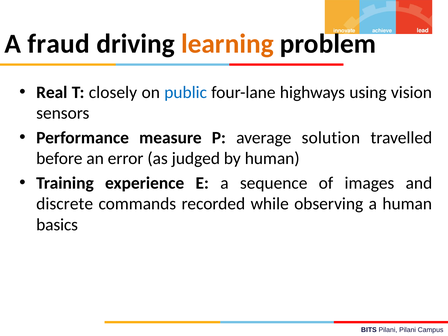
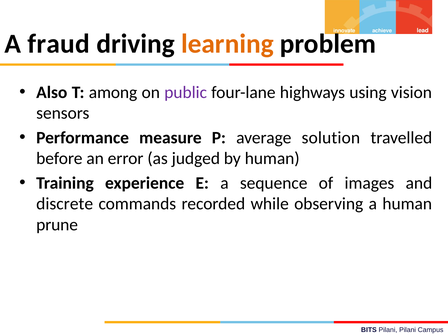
Real: Real -> Also
closely: closely -> among
public colour: blue -> purple
basics: basics -> prune
